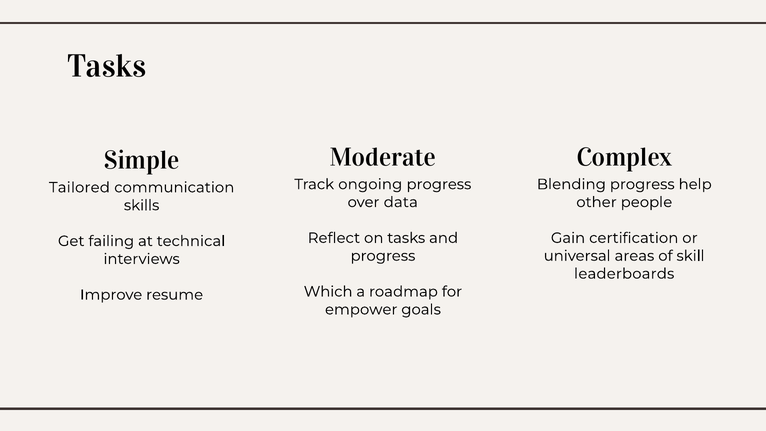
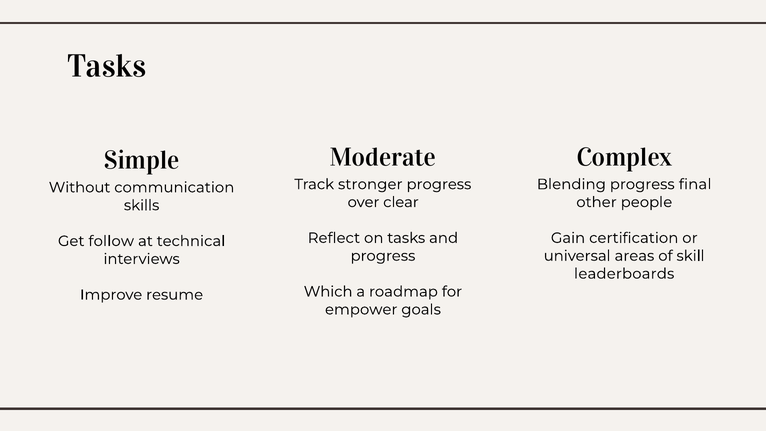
ongoing: ongoing -> stronger
help: help -> final
Tailored: Tailored -> Without
data: data -> clear
failing: failing -> follow
